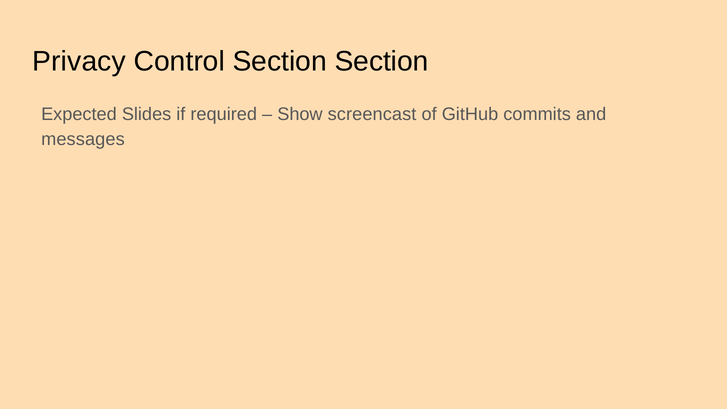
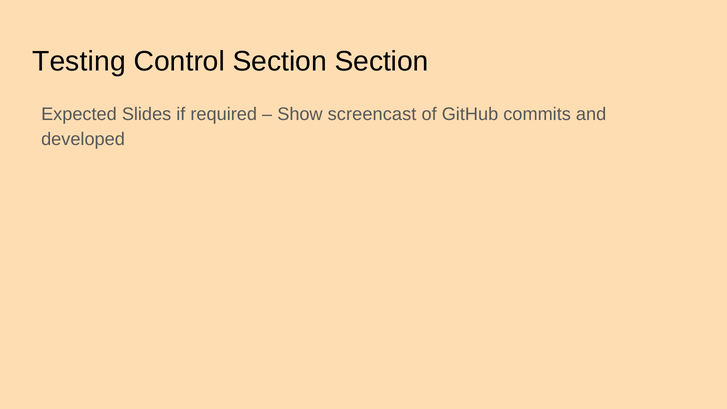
Privacy: Privacy -> Testing
messages: messages -> developed
